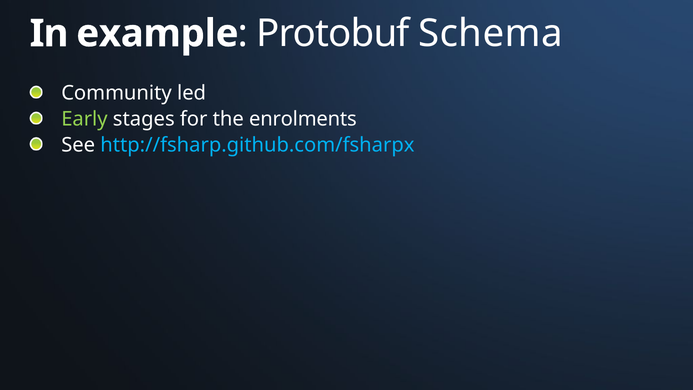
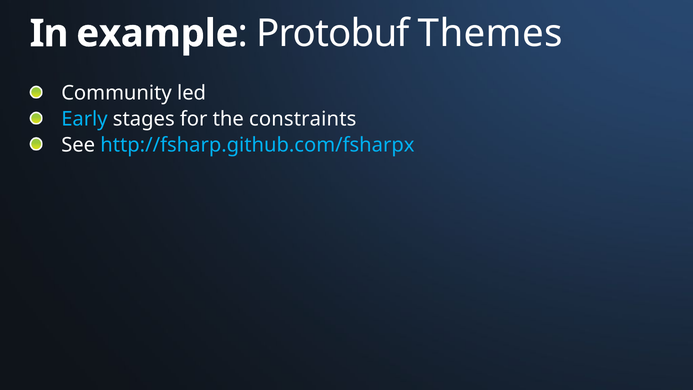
Schema: Schema -> Themes
Early colour: light green -> light blue
enrolments: enrolments -> constraints
